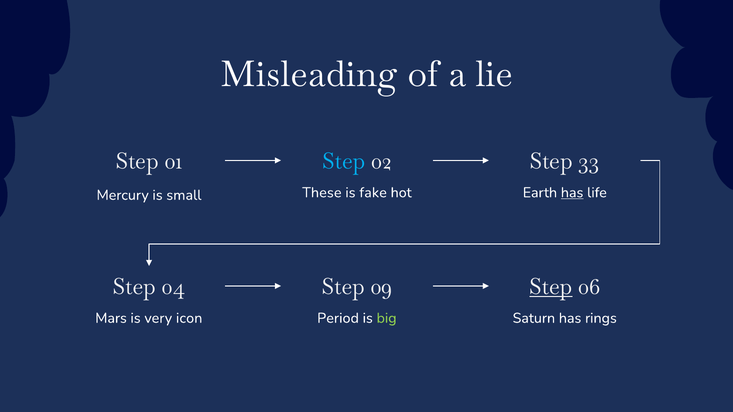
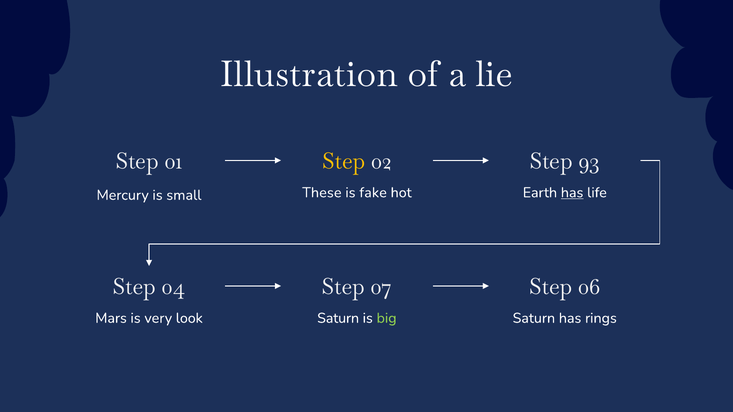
Misleading: Misleading -> Illustration
Step at (344, 161) colour: light blue -> yellow
33: 33 -> 93
09: 09 -> 07
Step at (551, 287) underline: present -> none
icon: icon -> look
Period at (338, 318): Period -> Saturn
